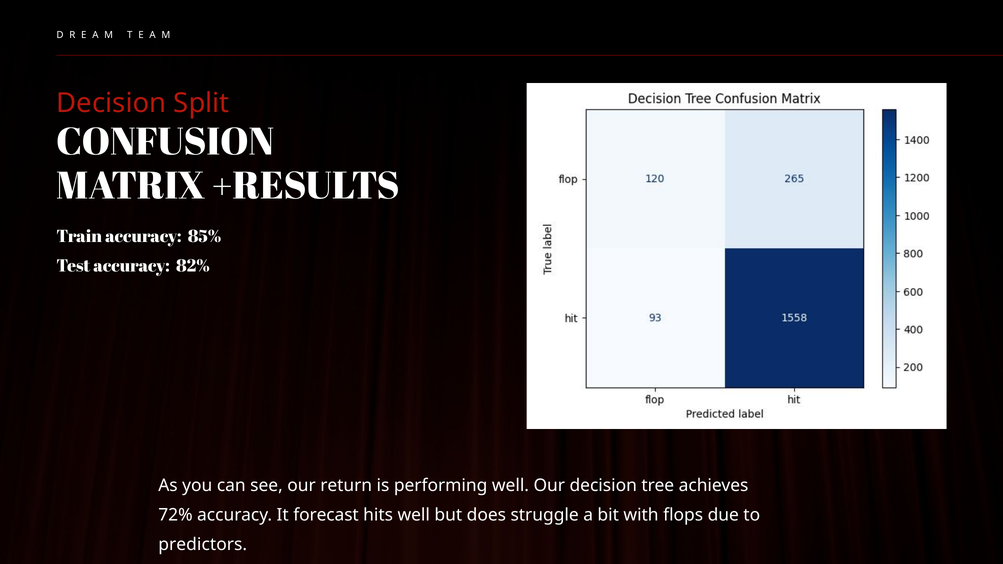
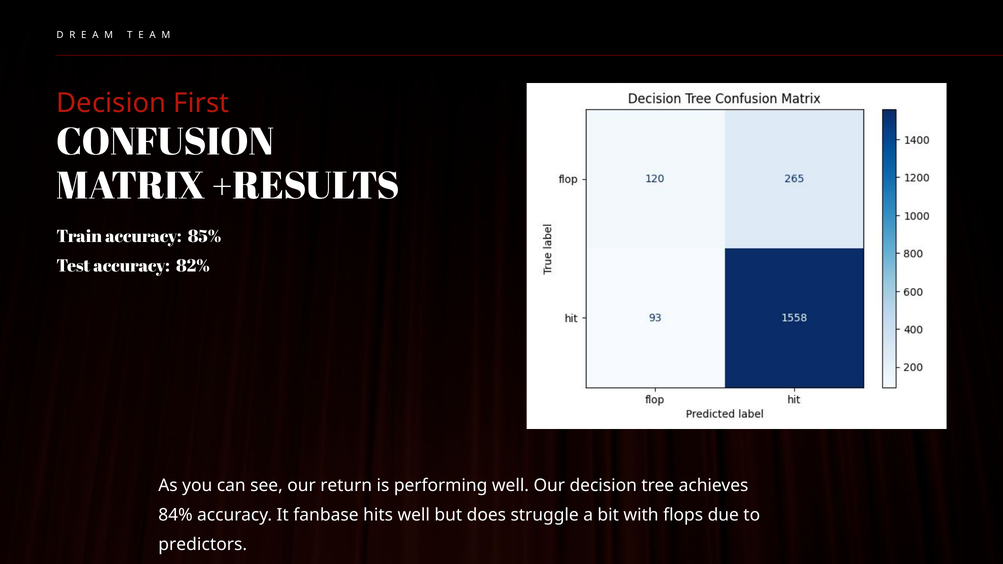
Split: Split -> First
72%: 72% -> 84%
forecast: forecast -> fanbase
